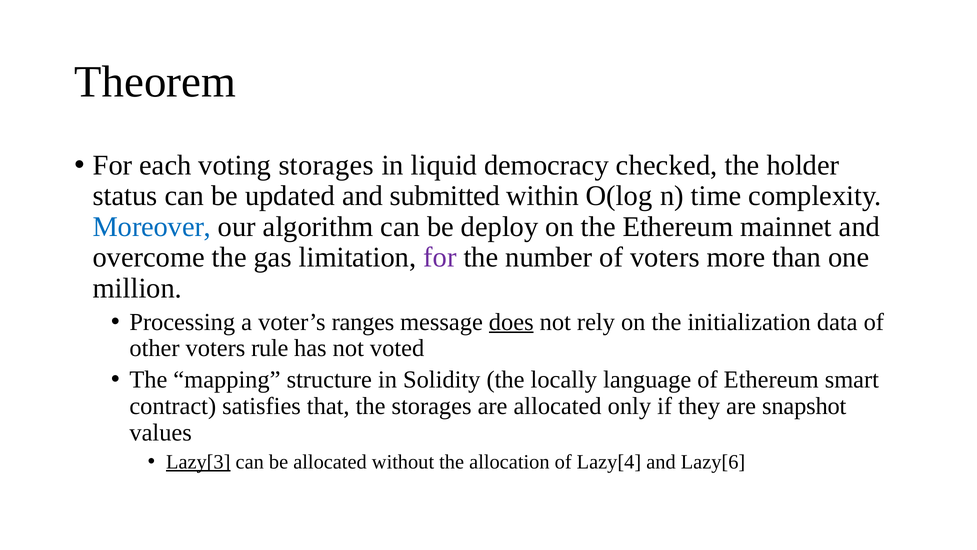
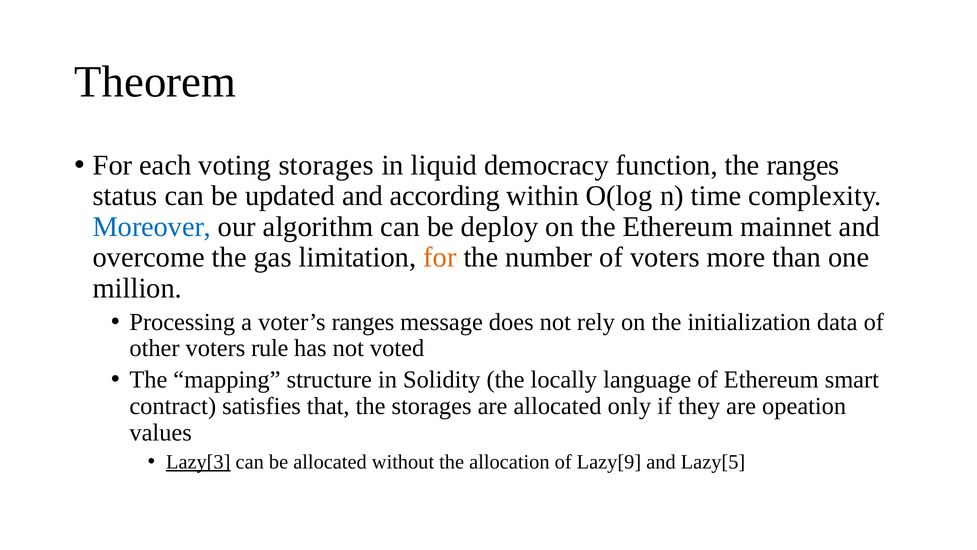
checked: checked -> function
the holder: holder -> ranges
submitted: submitted -> according
for at (440, 257) colour: purple -> orange
does underline: present -> none
snapshot: snapshot -> opeation
Lazy[4: Lazy[4 -> Lazy[9
Lazy[6: Lazy[6 -> Lazy[5
